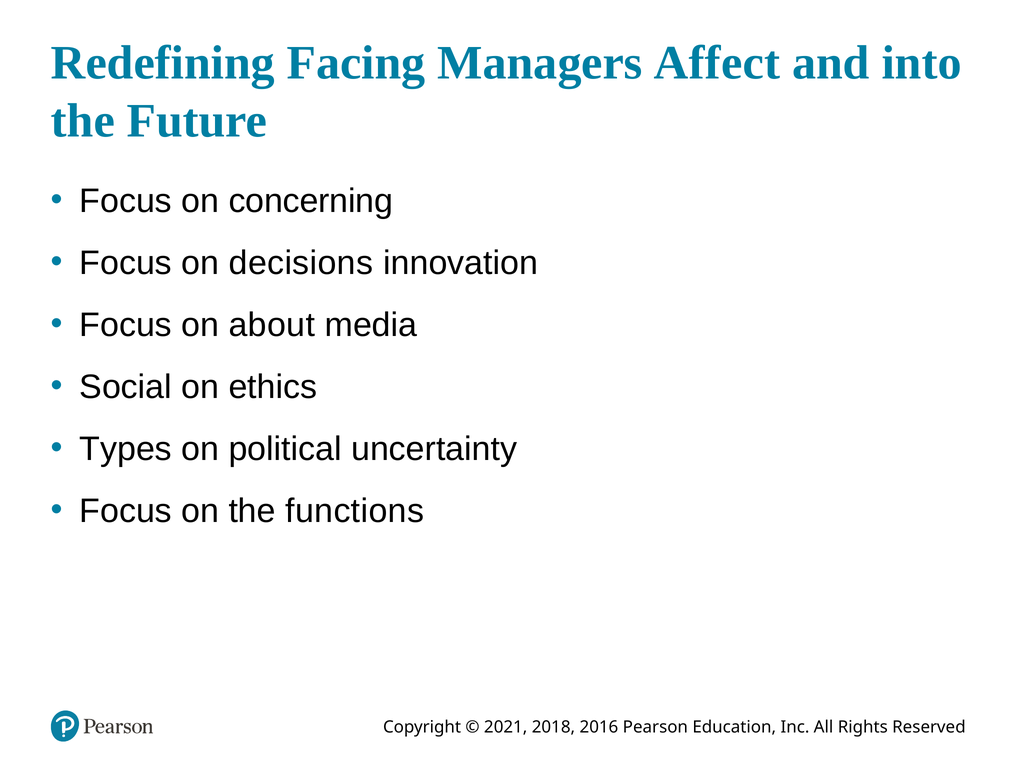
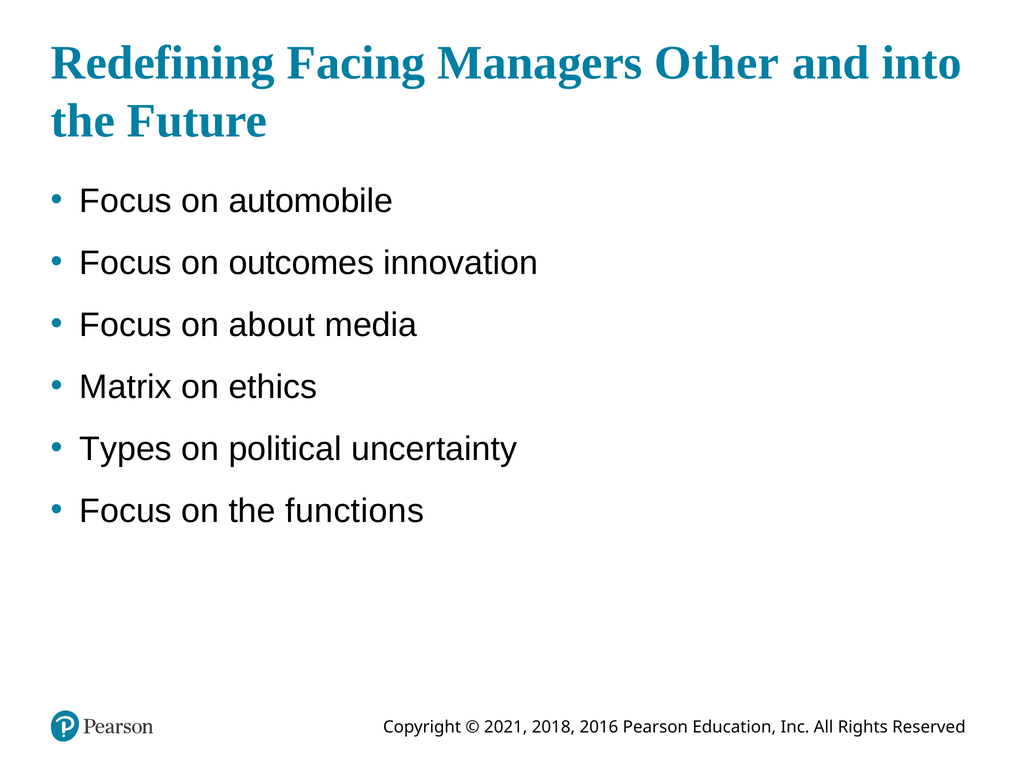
Affect: Affect -> Other
concerning: concerning -> automobile
decisions: decisions -> outcomes
Social: Social -> Matrix
